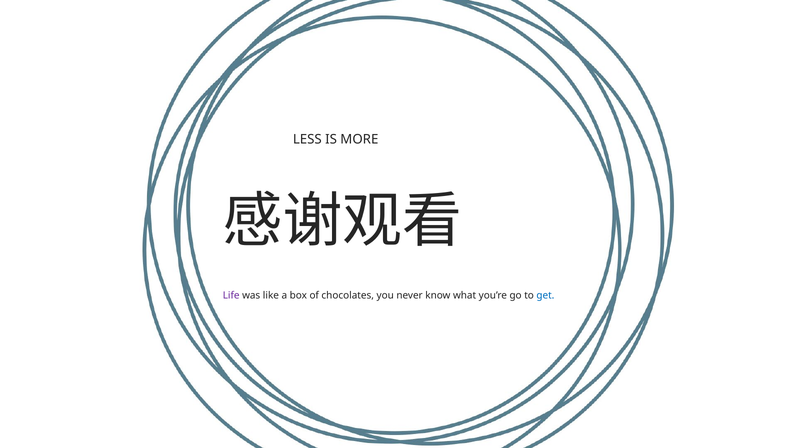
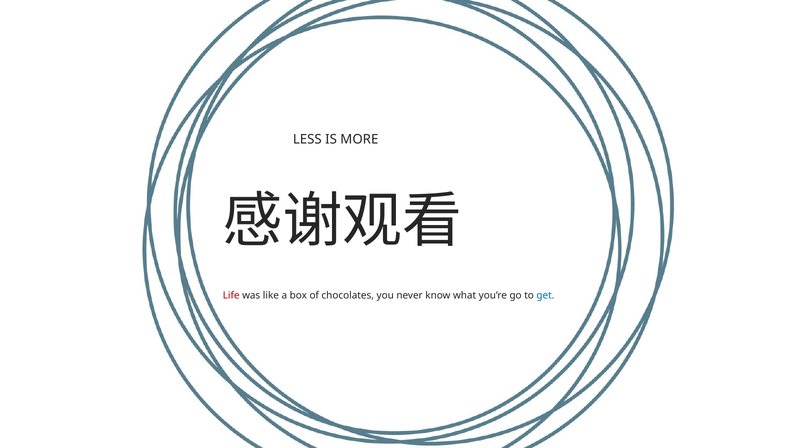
Life colour: purple -> red
